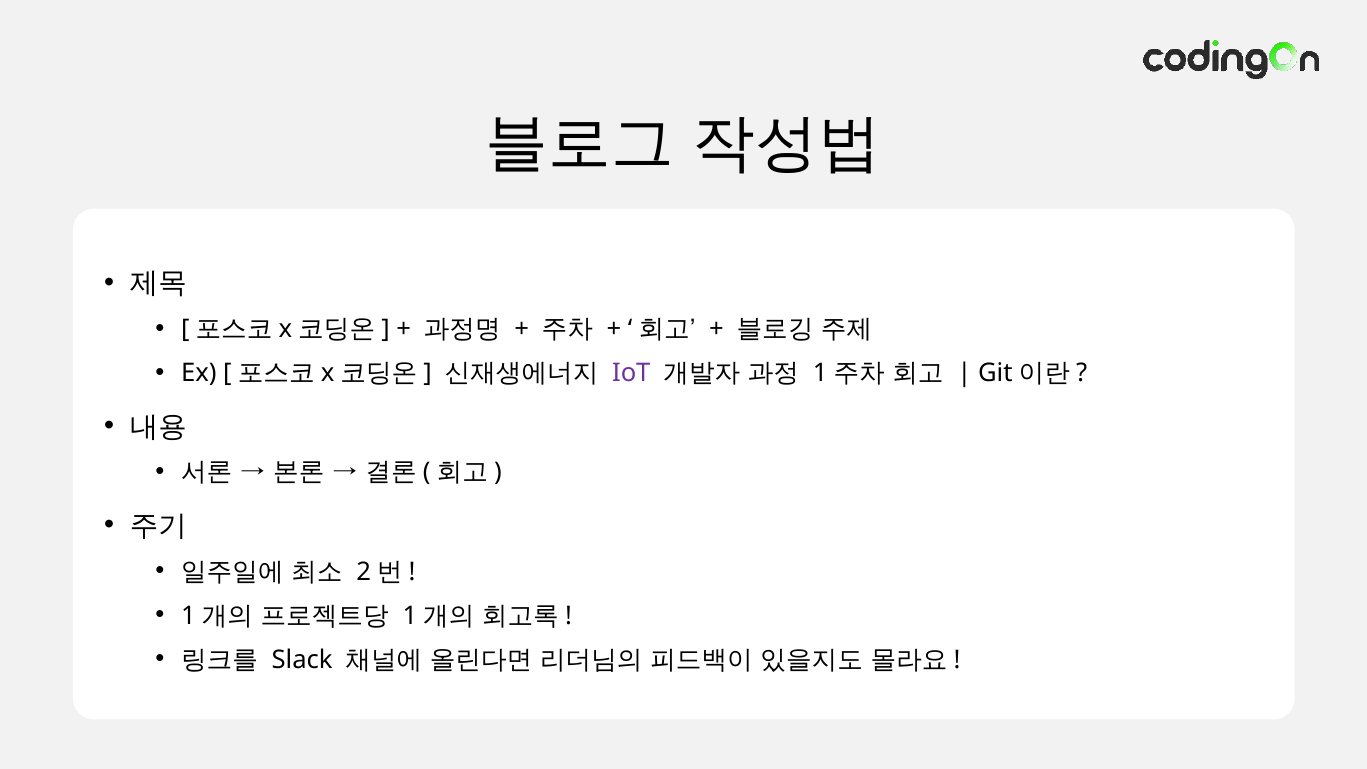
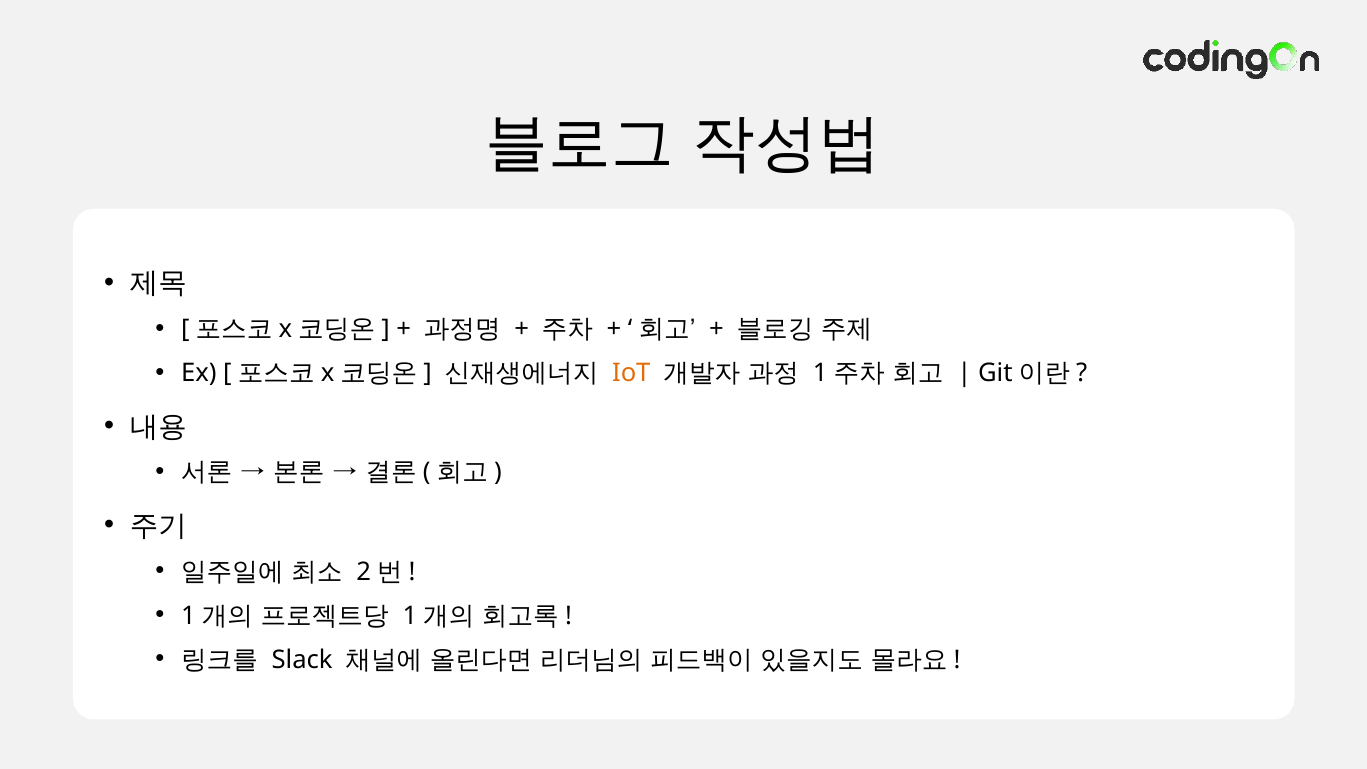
IoT colour: purple -> orange
